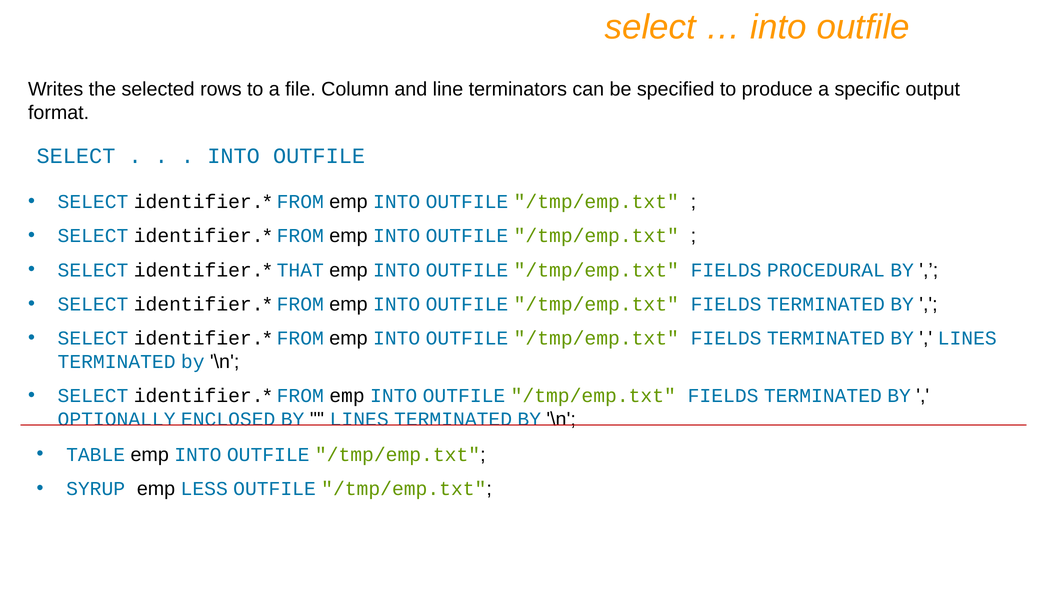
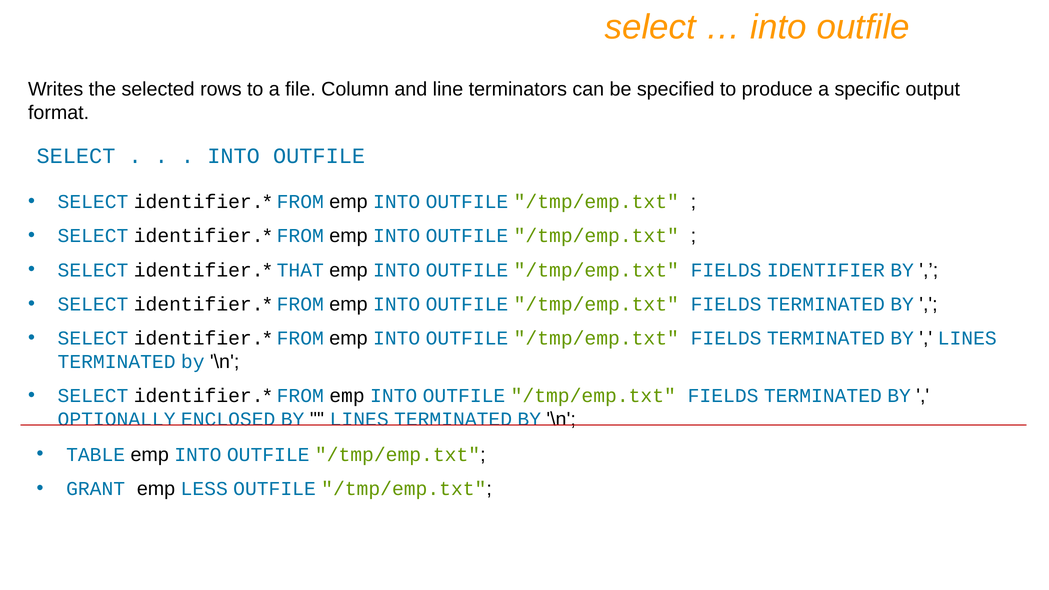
PROCEDURAL: PROCEDURAL -> IDENTIFIER
SYRUP: SYRUP -> GRANT
